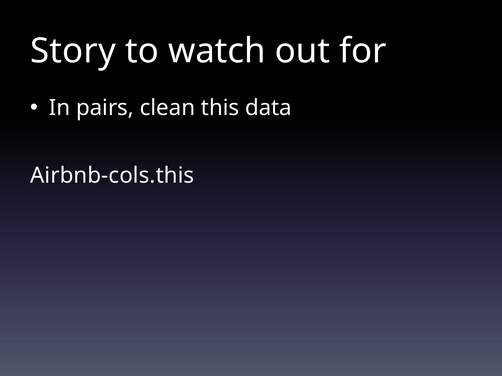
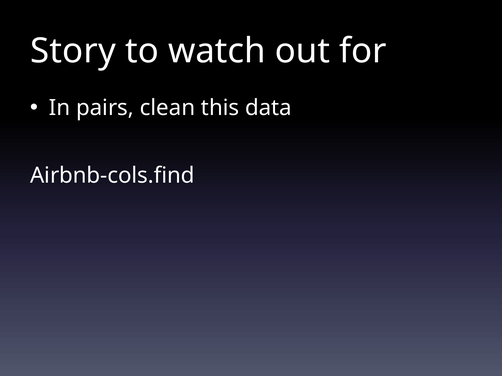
Airbnb-cols.this: Airbnb-cols.this -> Airbnb-cols.find
